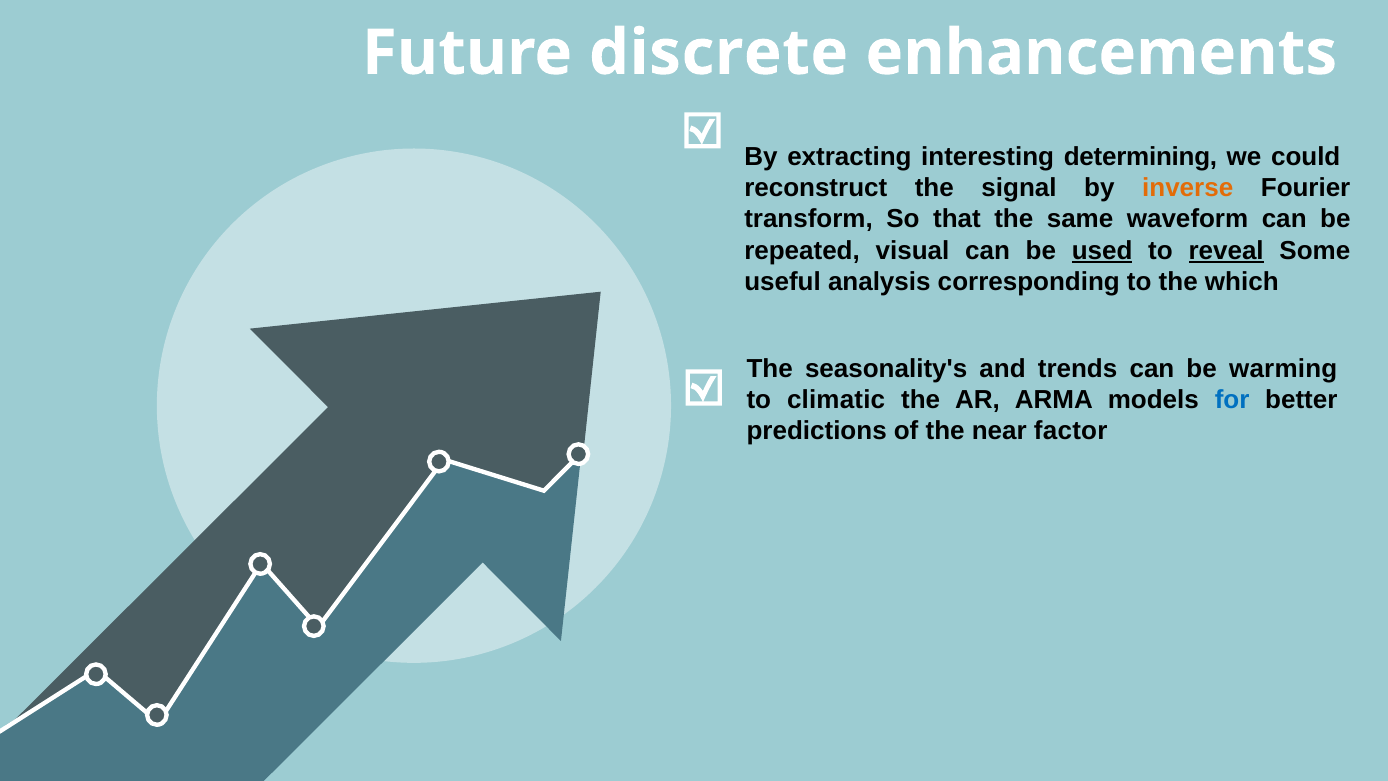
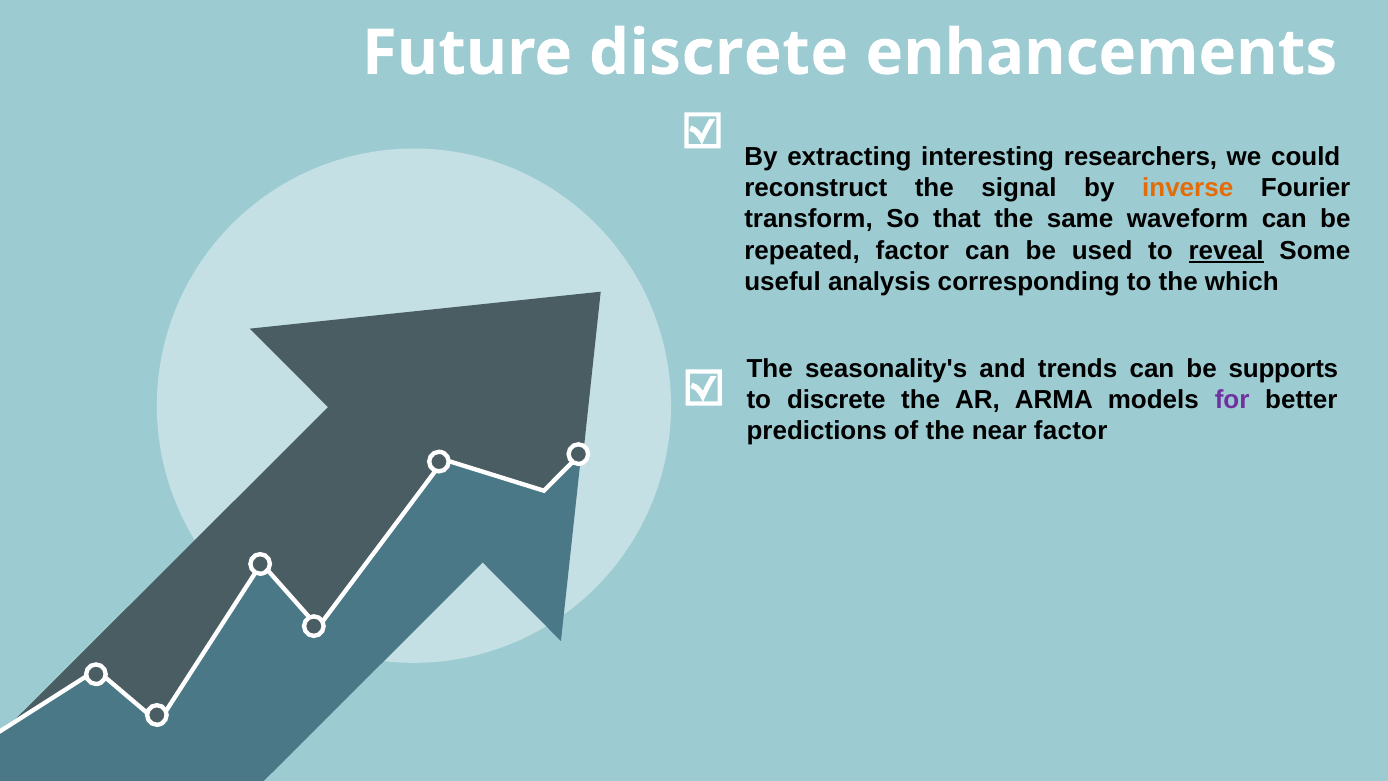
determining: determining -> researchers
repeated visual: visual -> factor
used underline: present -> none
warming: warming -> supports
to climatic: climatic -> discrete
for colour: blue -> purple
